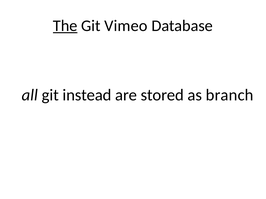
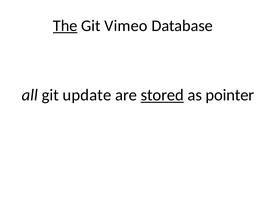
instead: instead -> update
stored underline: none -> present
branch: branch -> pointer
